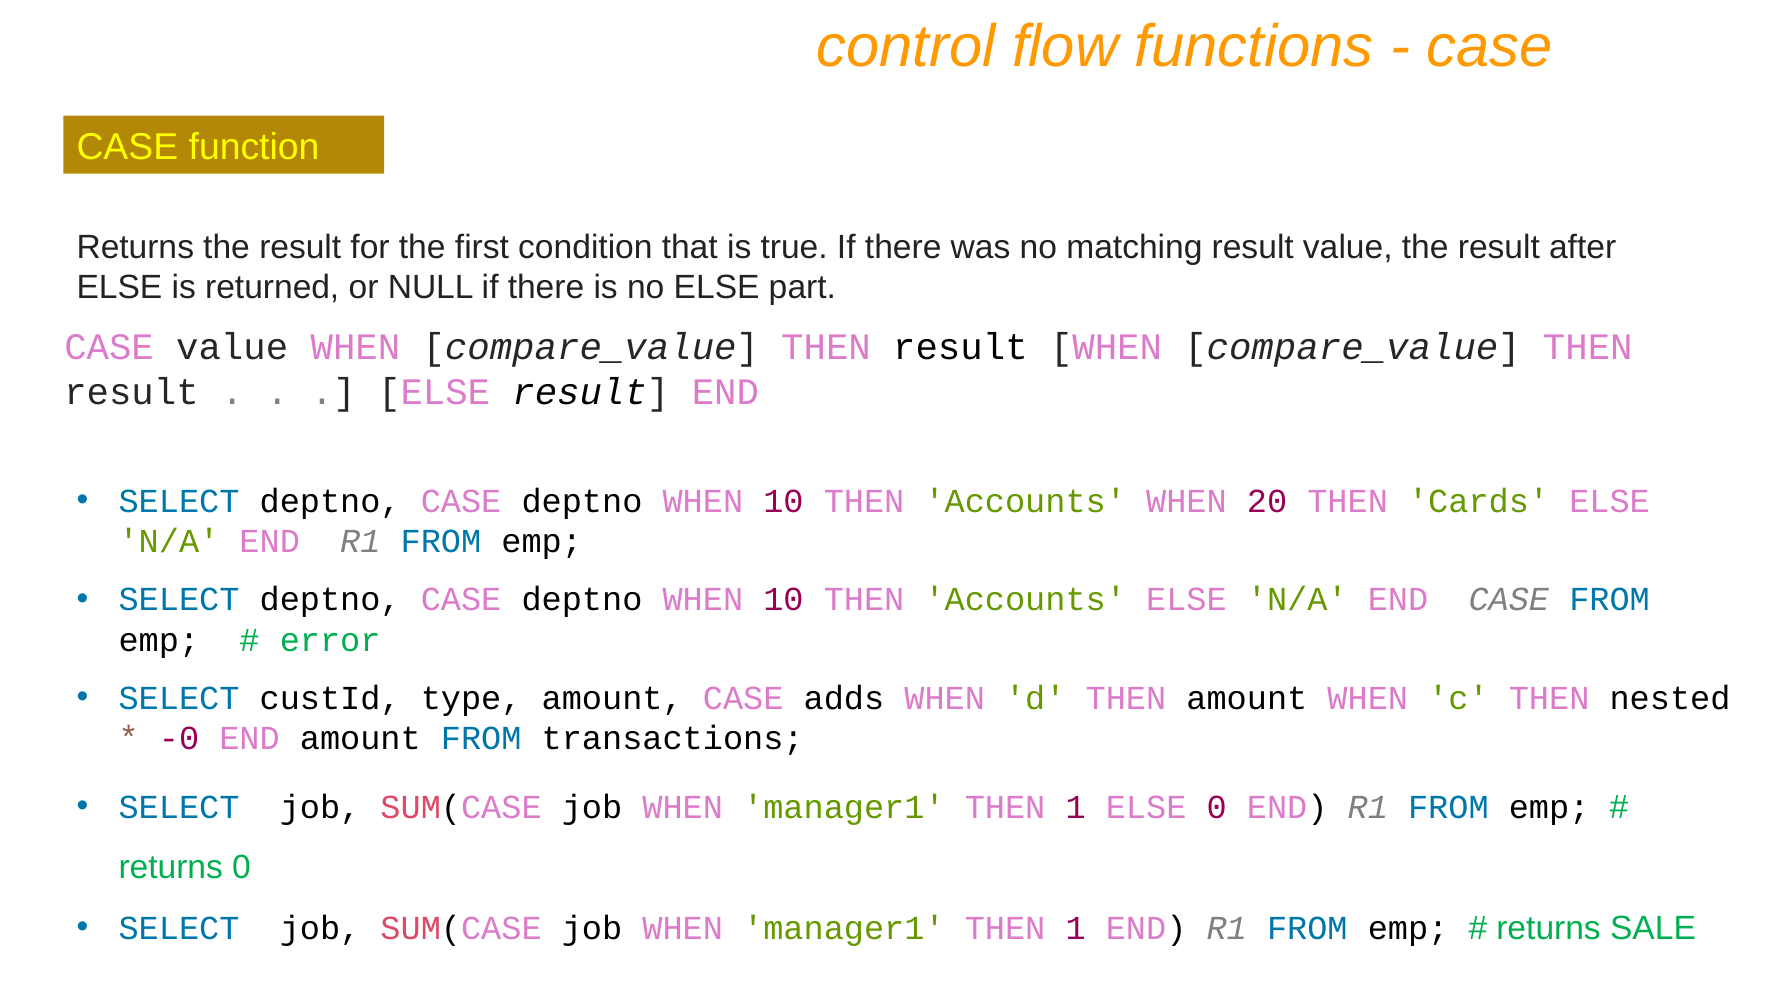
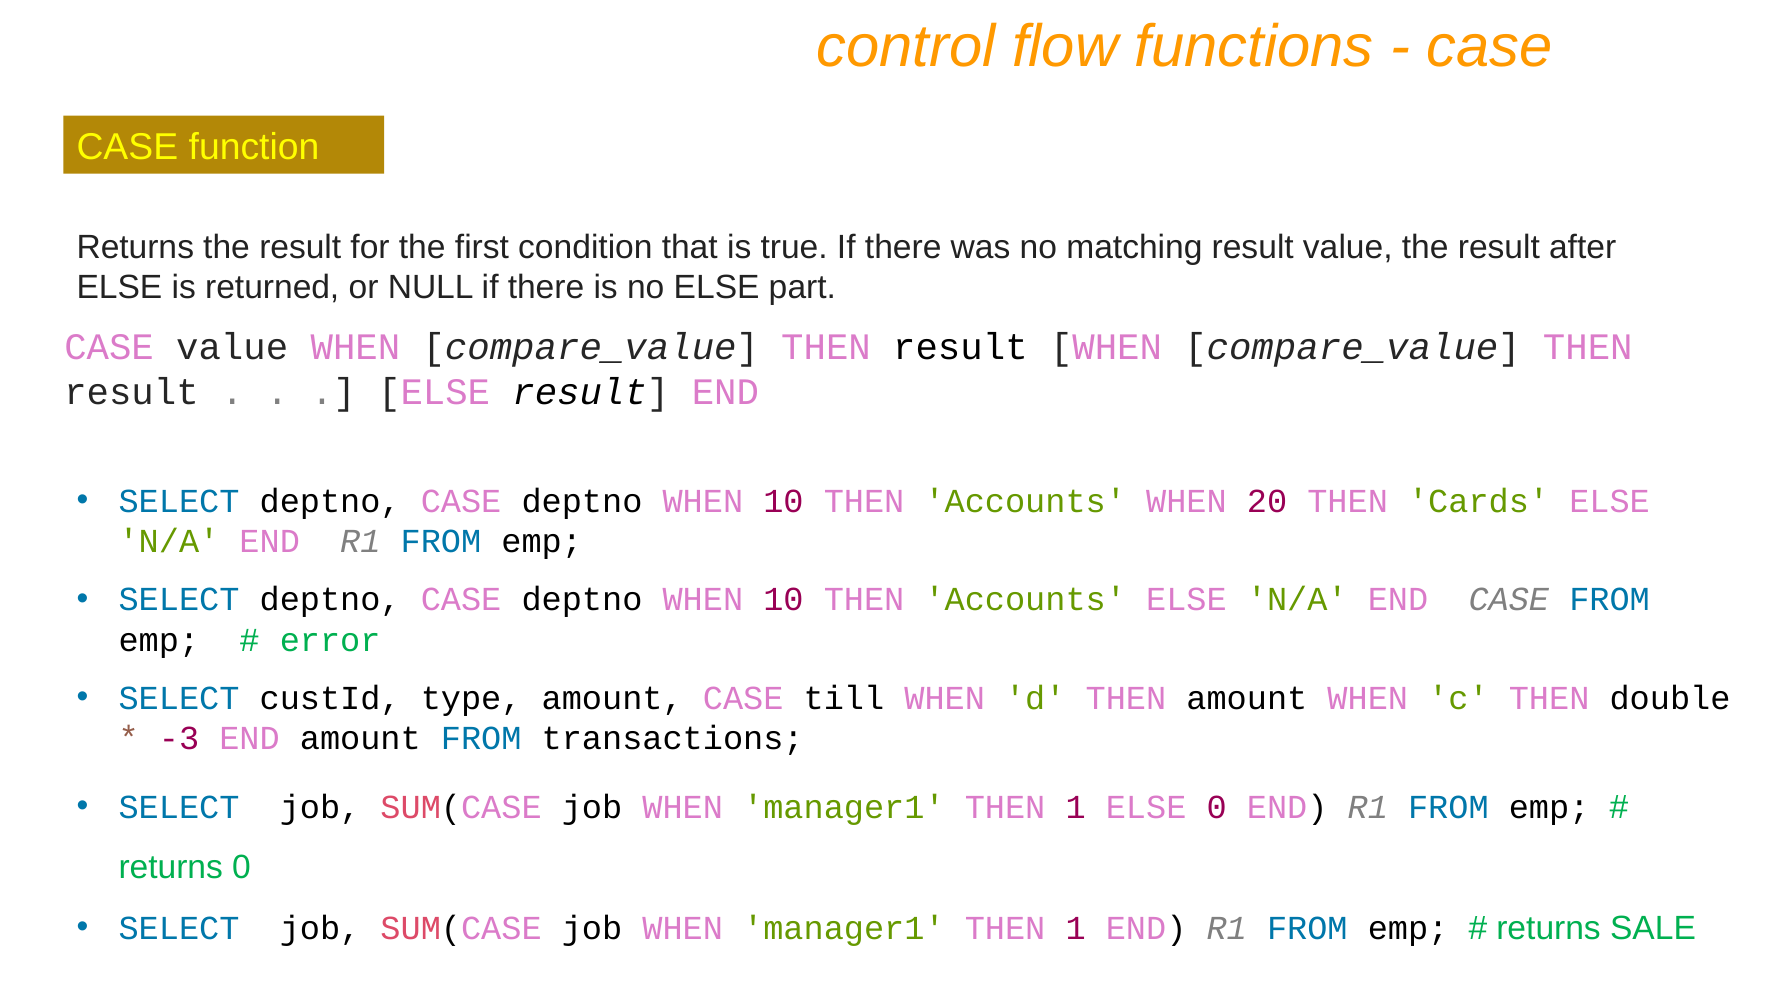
adds: adds -> till
nested: nested -> double
-0: -0 -> -3
